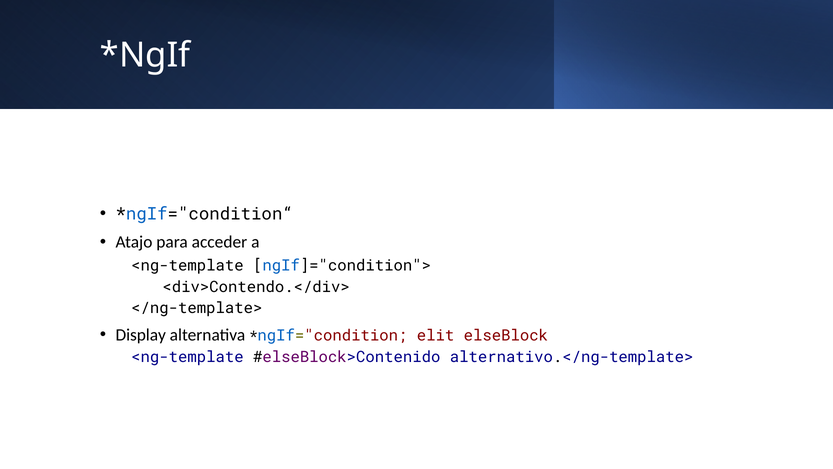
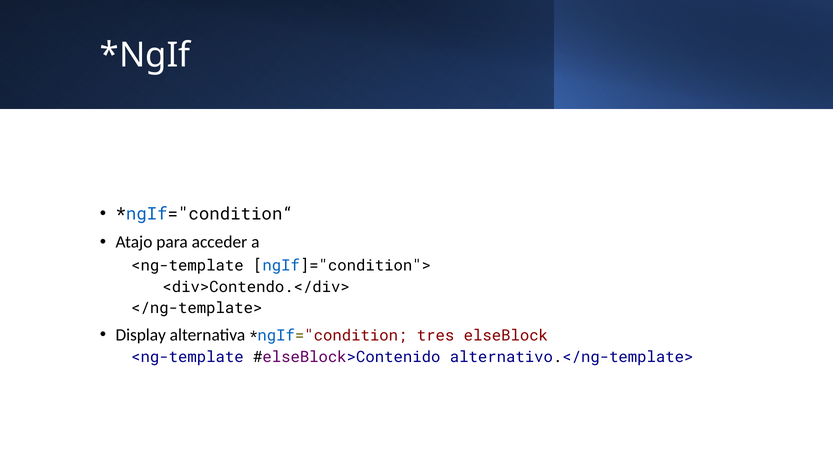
elit: elit -> tres
